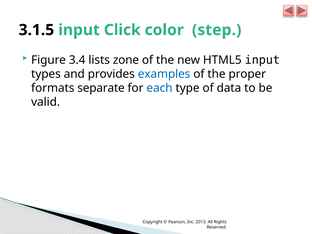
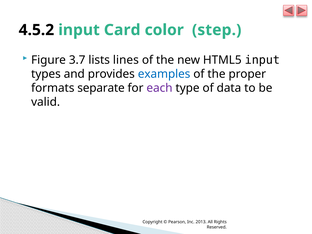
3.1.5: 3.1.5 -> 4.5.2
Click: Click -> Card
3.4: 3.4 -> 3.7
zone: zone -> lines
each colour: blue -> purple
